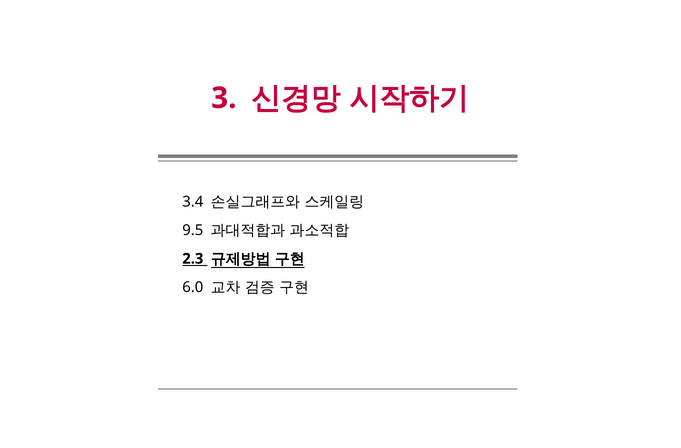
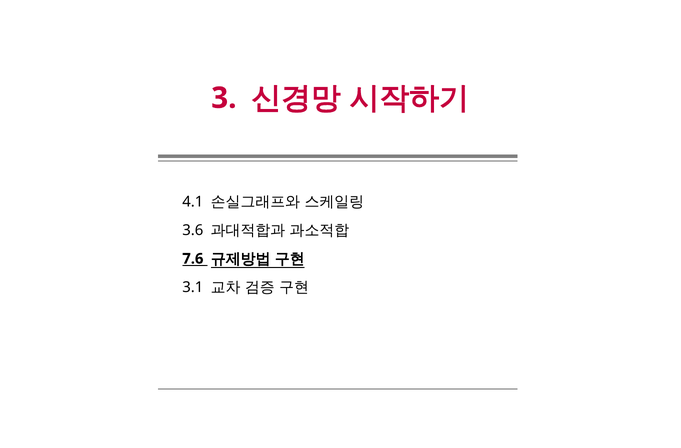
3.4: 3.4 -> 4.1
9.5: 9.5 -> 3.6
2.3: 2.3 -> 7.6
6.0: 6.0 -> 3.1
